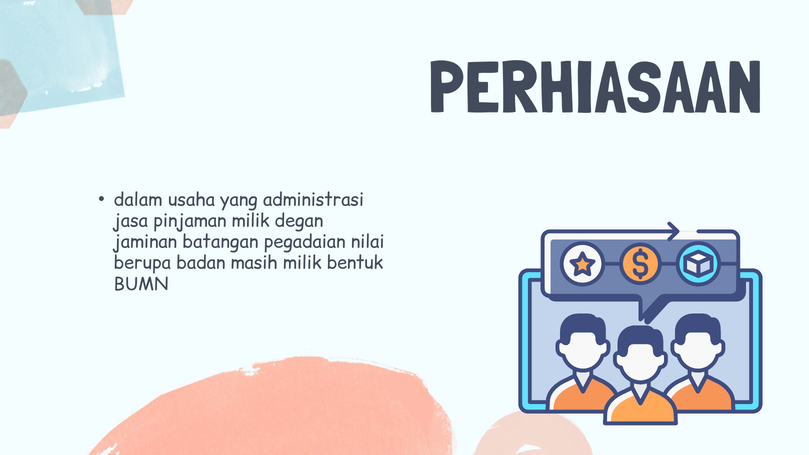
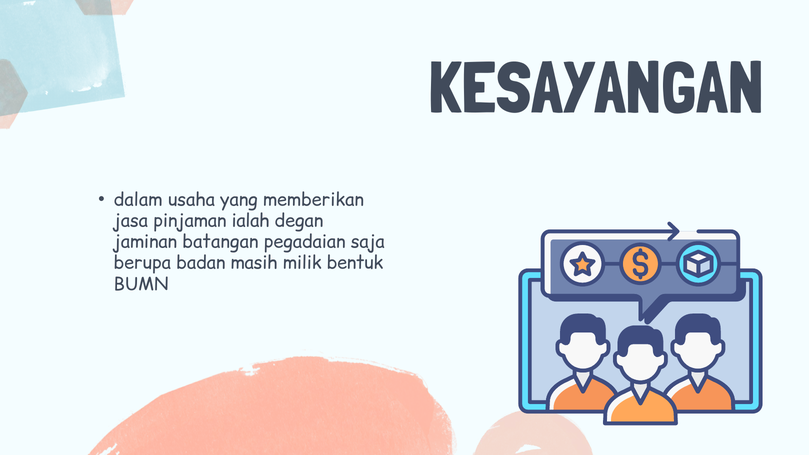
PERHIASAAN: PERHIASAAN -> KESAYANGAN
administrasi: administrasi -> memberikan
pinjaman milik: milik -> ialah
nilai: nilai -> saja
